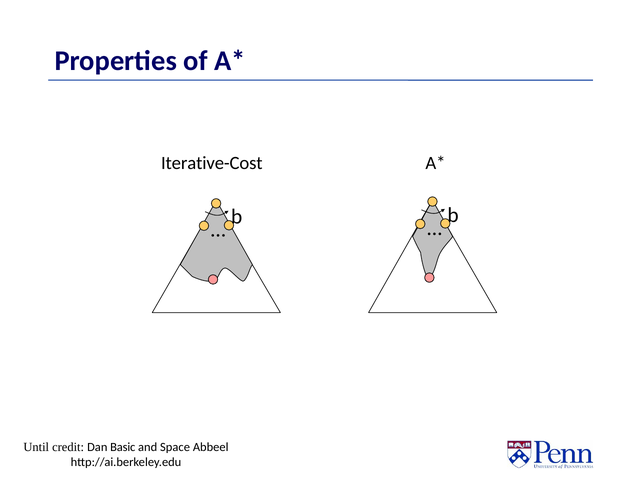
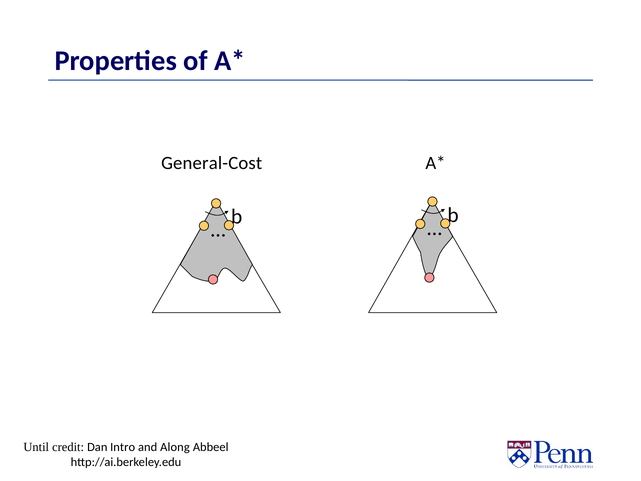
Iterative-Cost: Iterative-Cost -> General-Cost
Basic: Basic -> Intro
Space: Space -> Along
